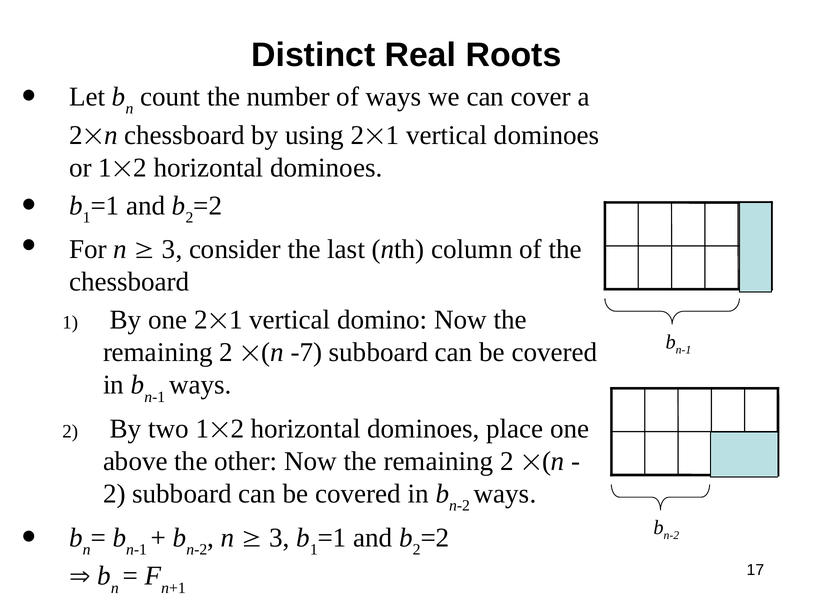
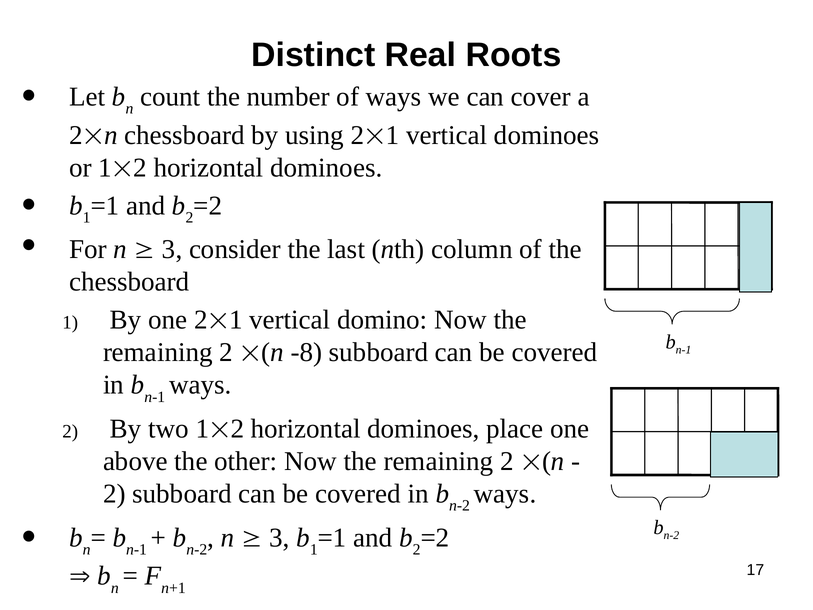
-7: -7 -> -8
